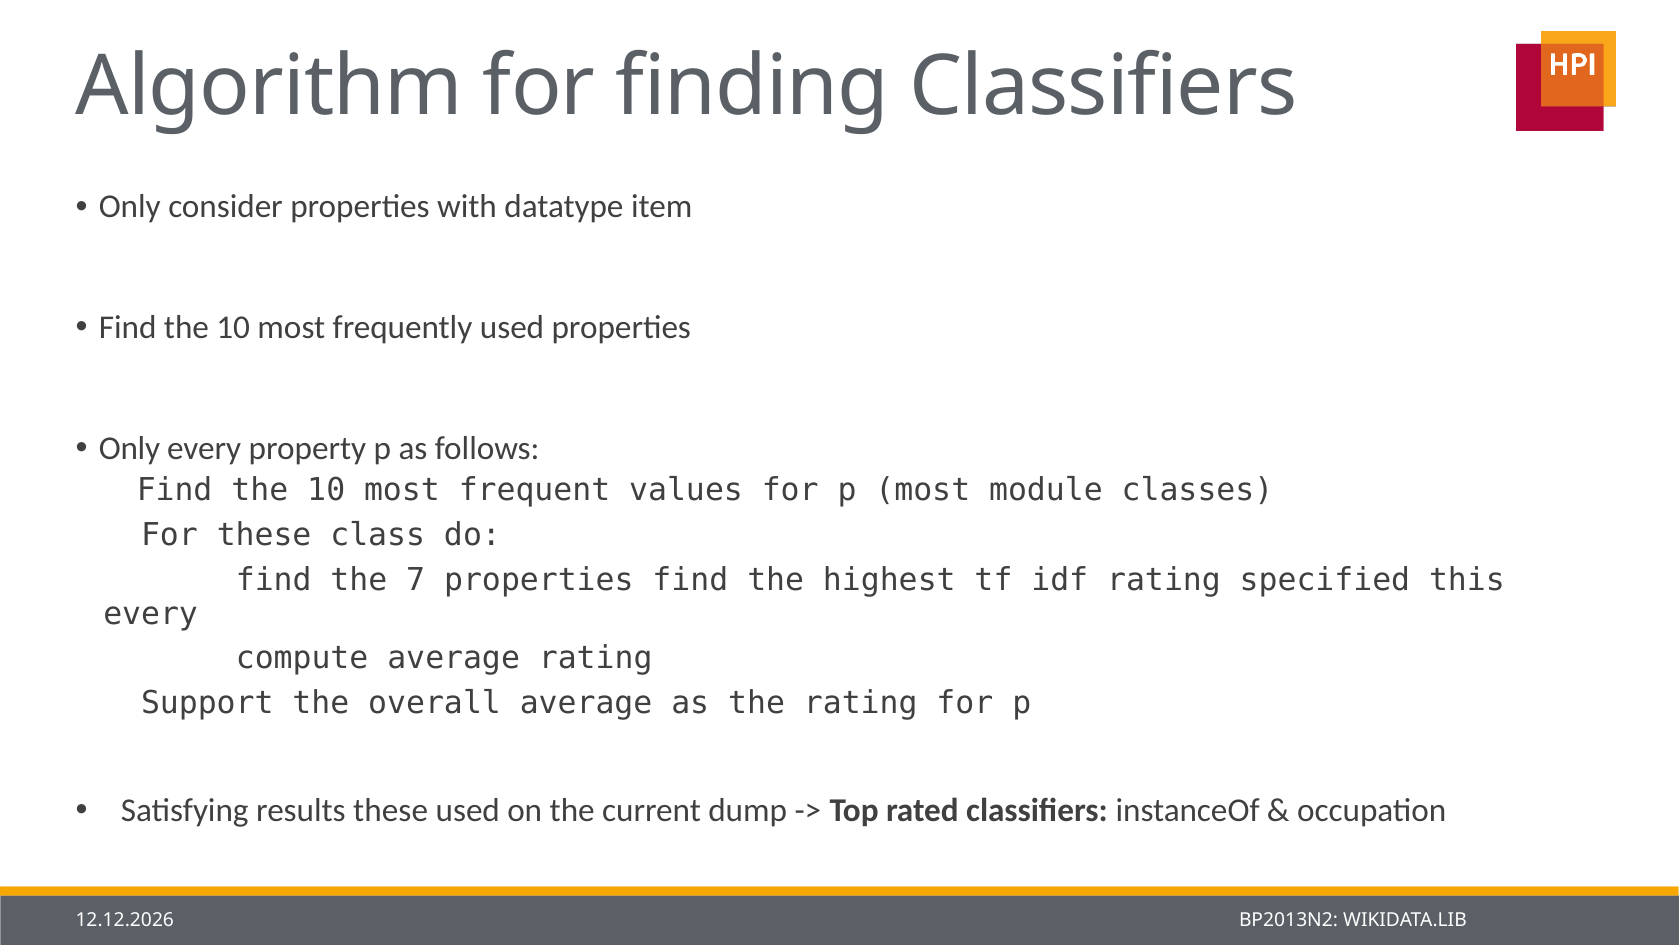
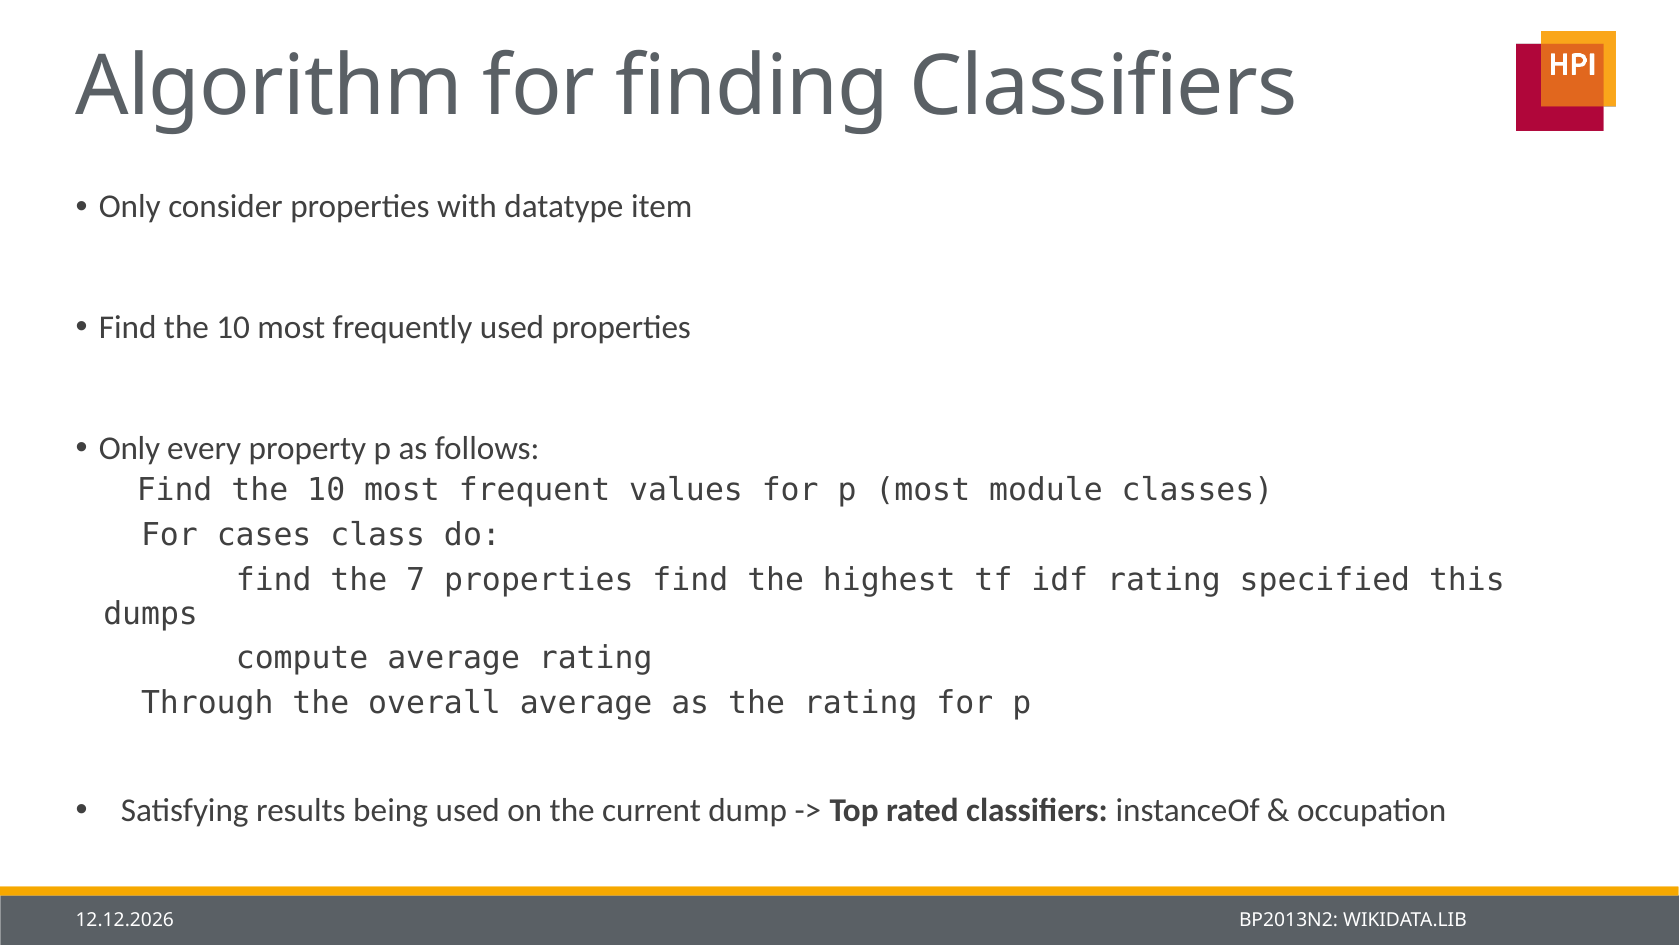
For these: these -> cases
every at (151, 613): every -> dumps
Support: Support -> Through
results these: these -> being
